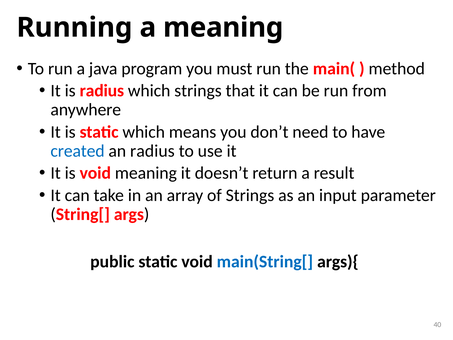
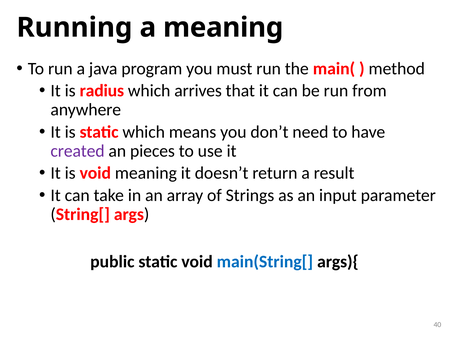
which strings: strings -> arrives
created colour: blue -> purple
an radius: radius -> pieces
